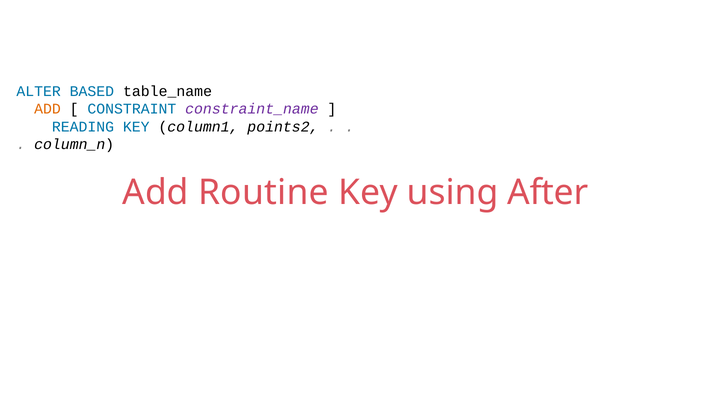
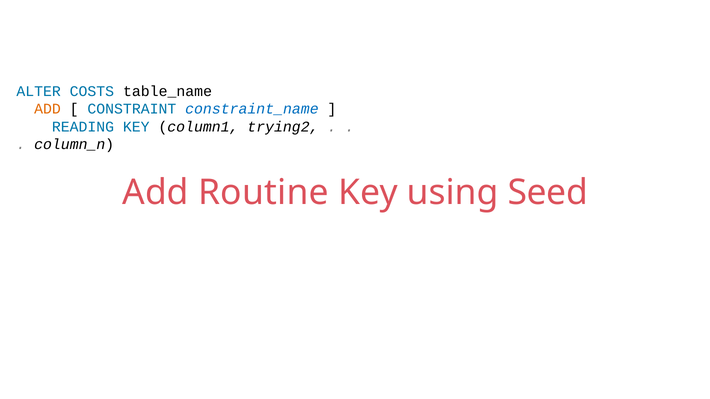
BASED: BASED -> COSTS
constraint_name colour: purple -> blue
points2: points2 -> trying2
After: After -> Seed
